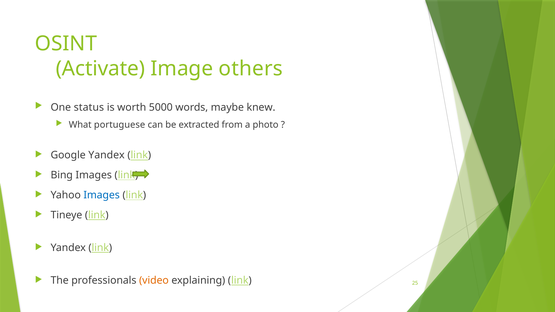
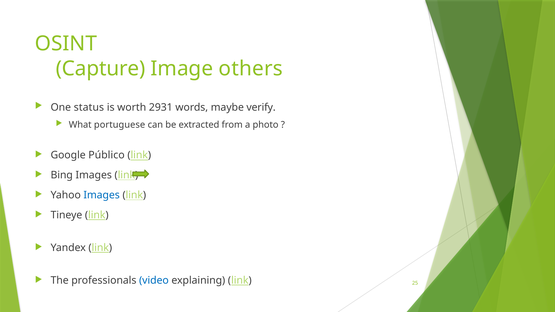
Activate: Activate -> Capture
5000: 5000 -> 2931
knew: knew -> verify
Google Yandex: Yandex -> Público
video colour: orange -> blue
